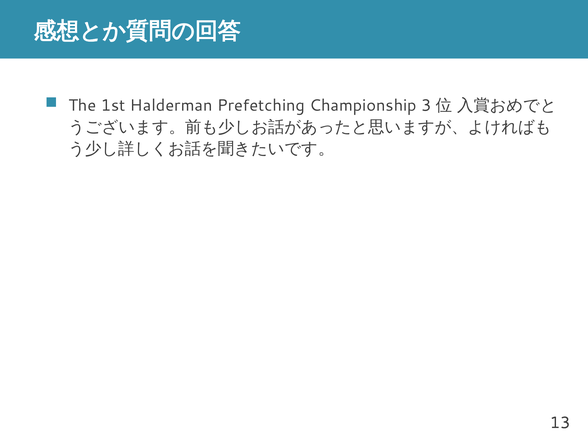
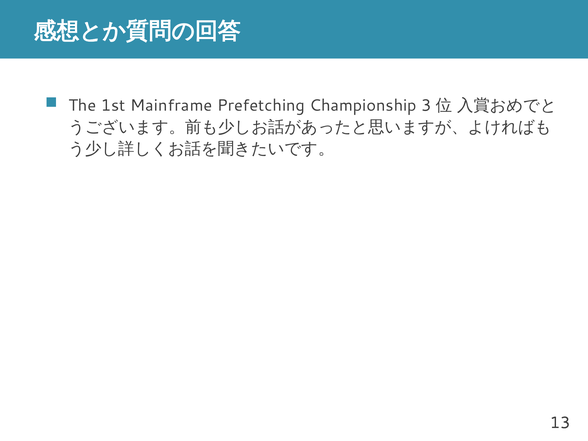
Halderman: Halderman -> Mainframe
